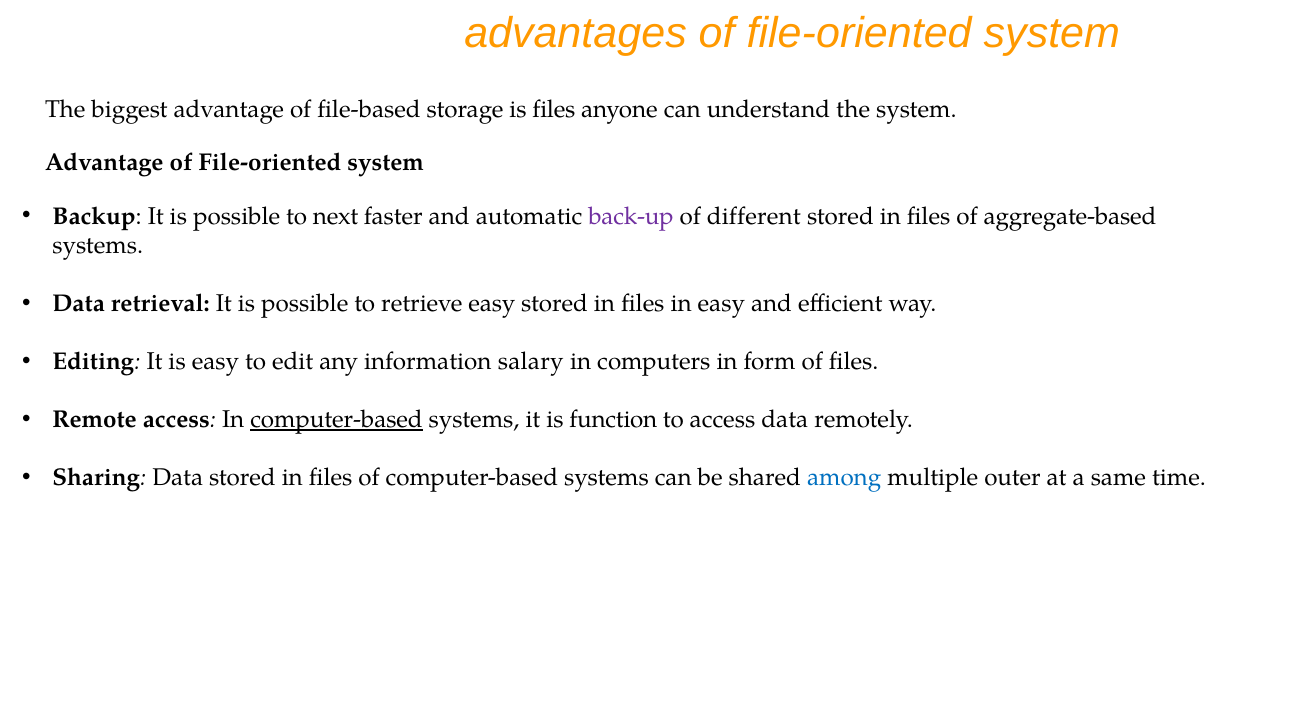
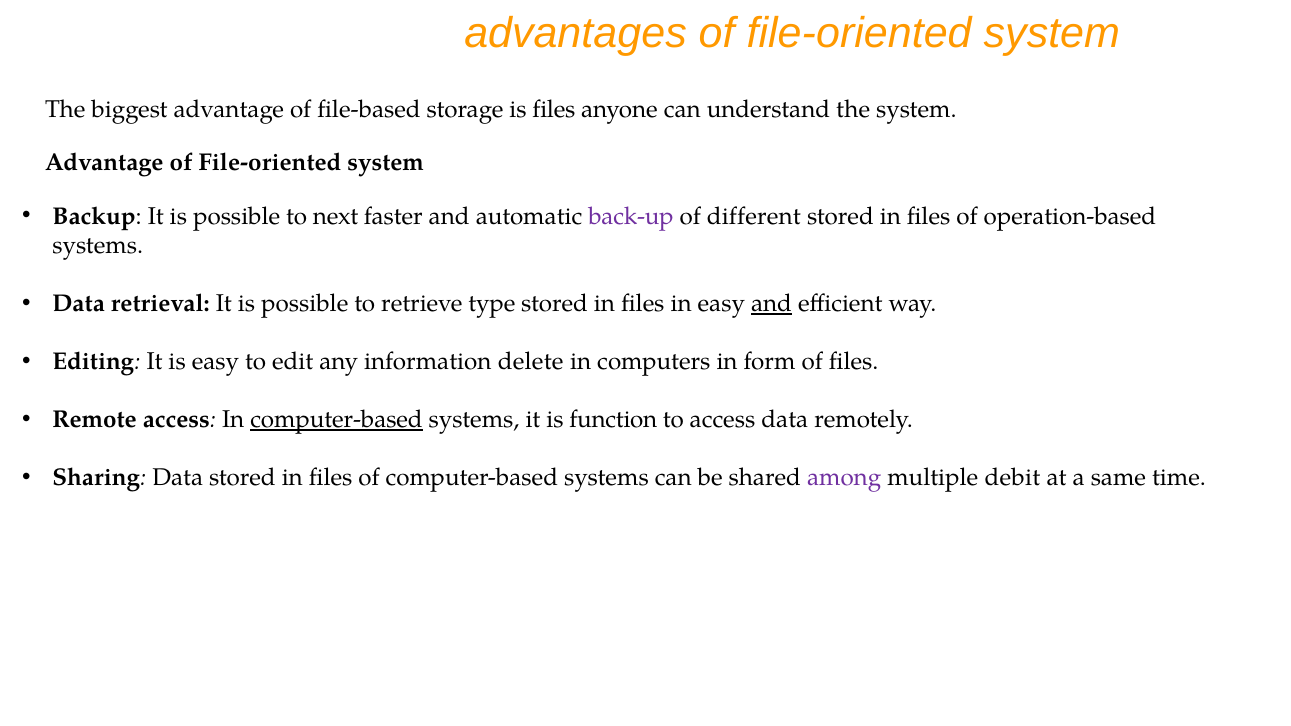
aggregate-based: aggregate-based -> operation-based
retrieve easy: easy -> type
and at (772, 303) underline: none -> present
salary: salary -> delete
among colour: blue -> purple
outer: outer -> debit
